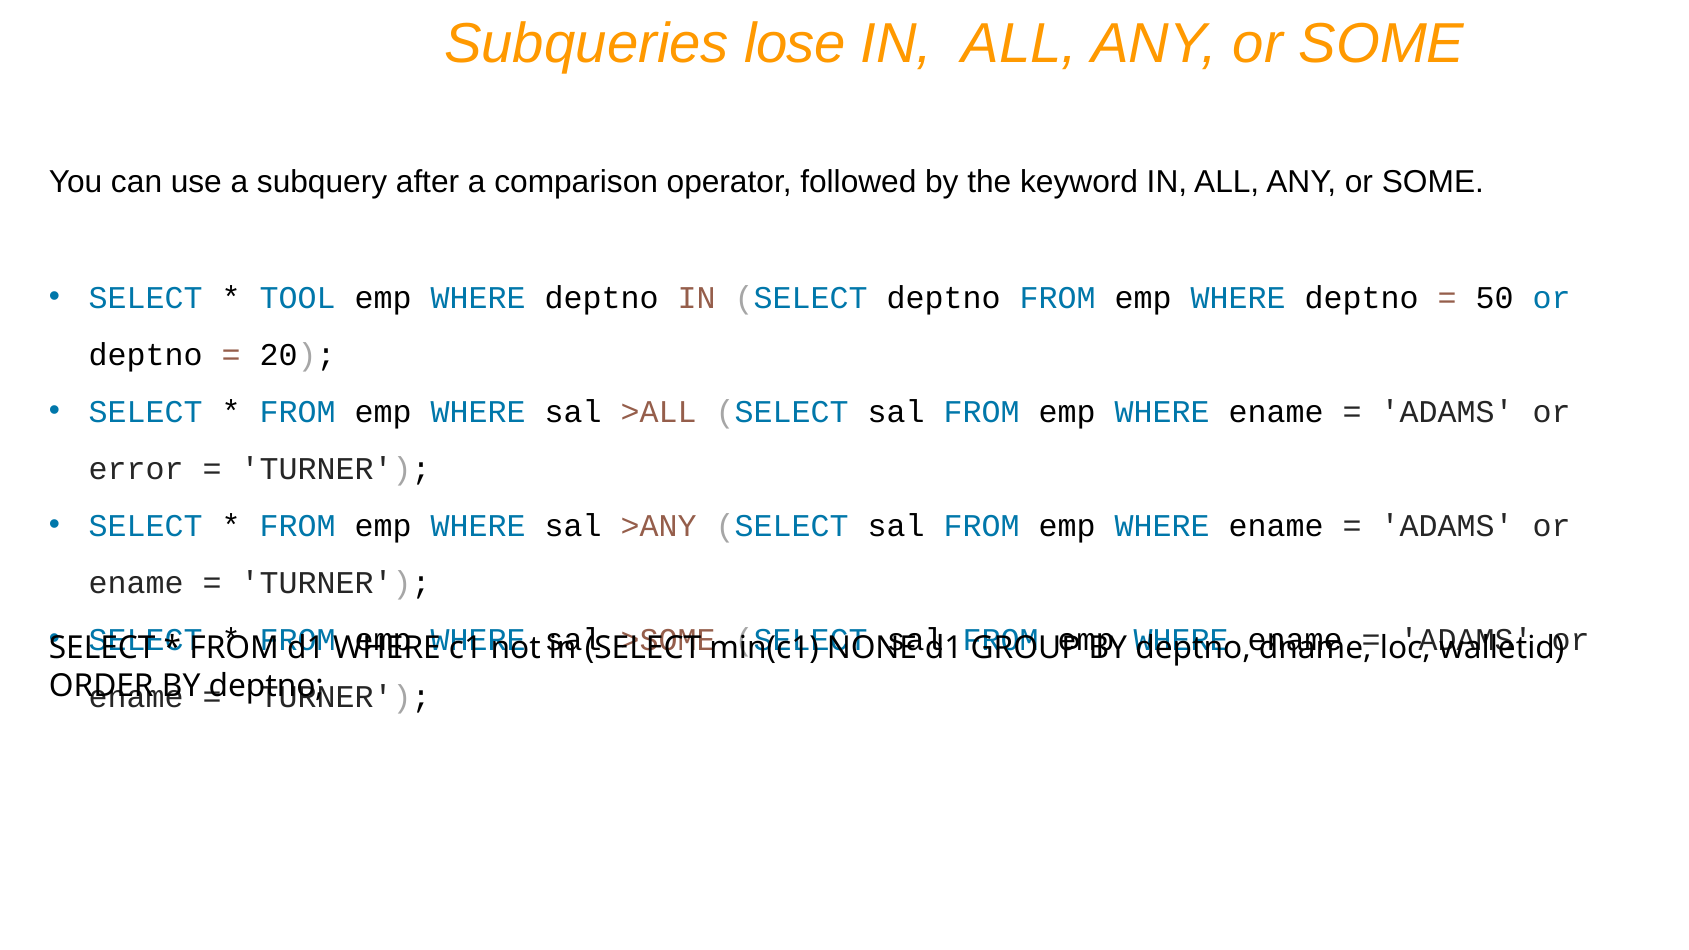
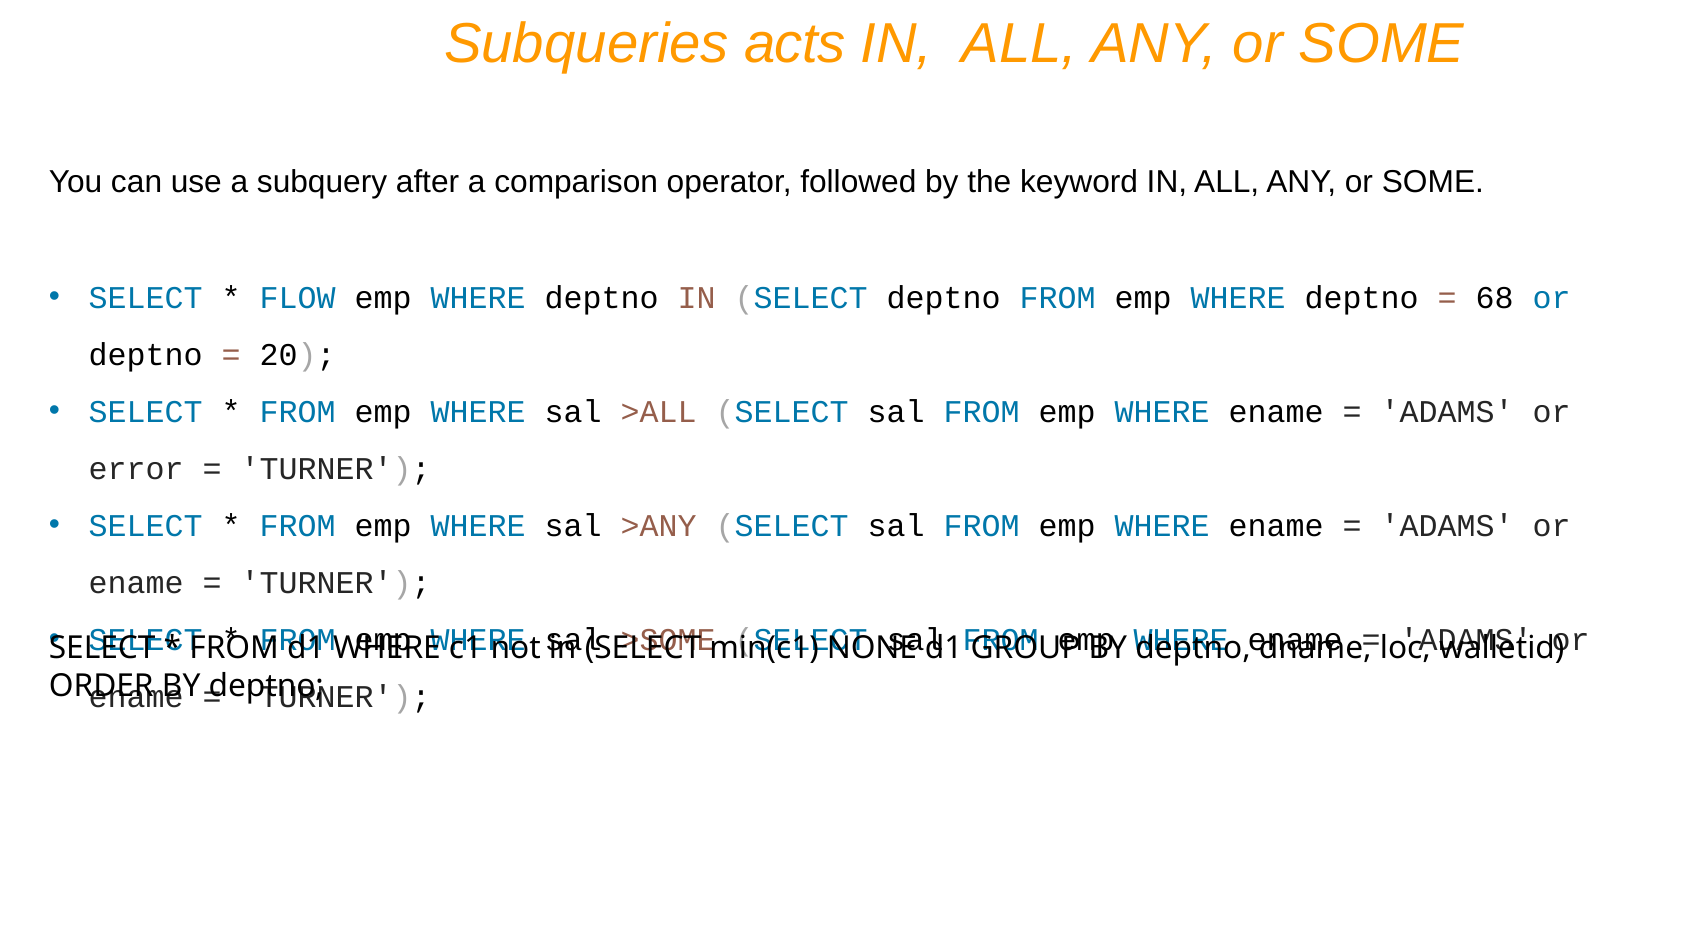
lose: lose -> acts
TOOL: TOOL -> FLOW
50: 50 -> 68
